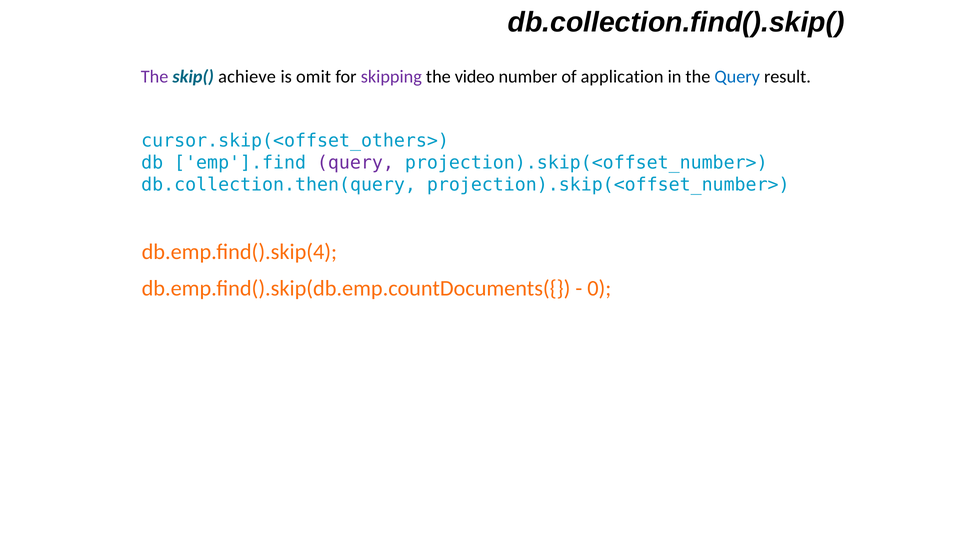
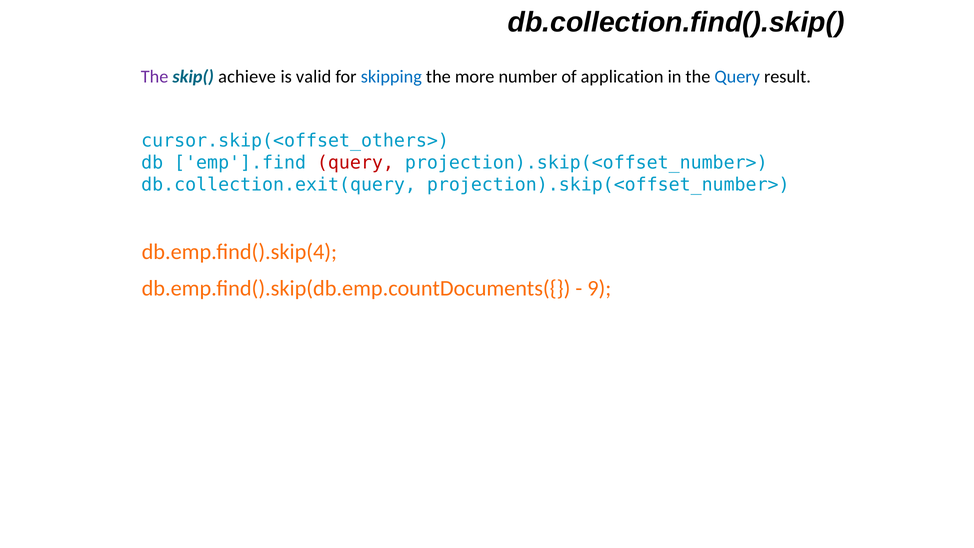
omit: omit -> valid
skipping colour: purple -> blue
video: video -> more
query at (355, 163) colour: purple -> red
db.collection.then(query: db.collection.then(query -> db.collection.exit(query
0: 0 -> 9
